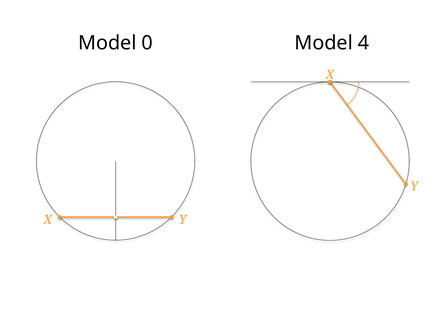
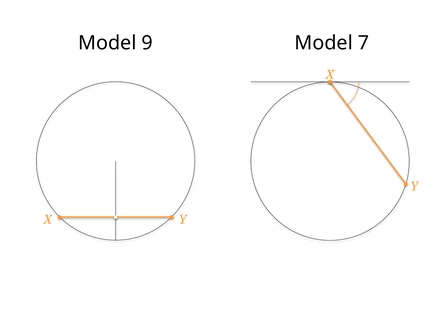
0: 0 -> 9
4: 4 -> 7
